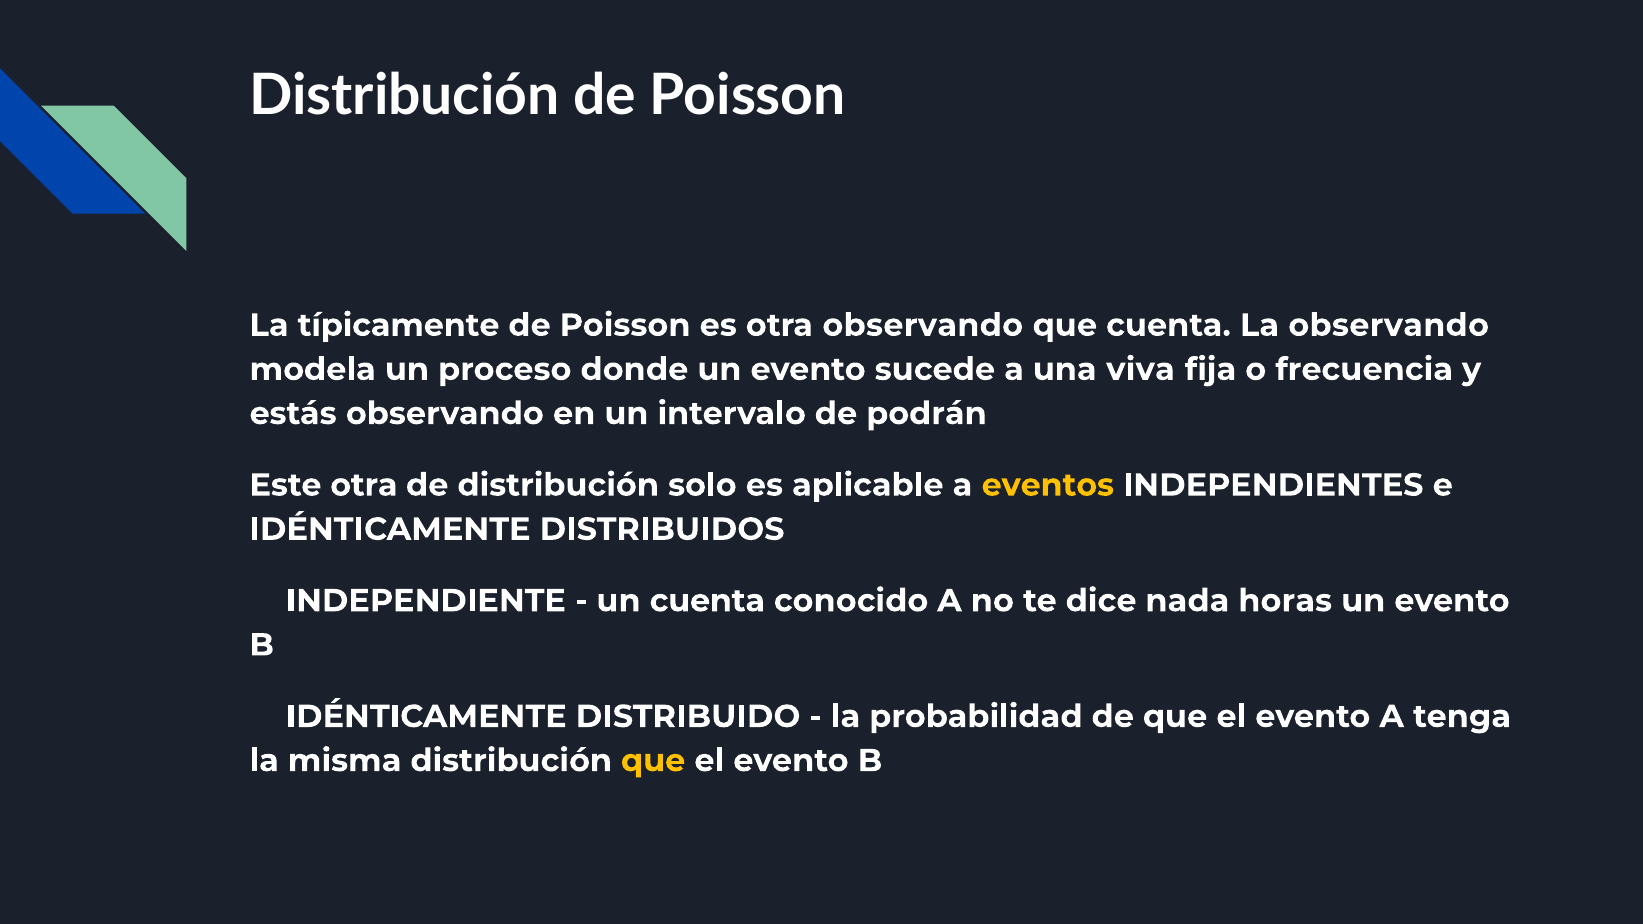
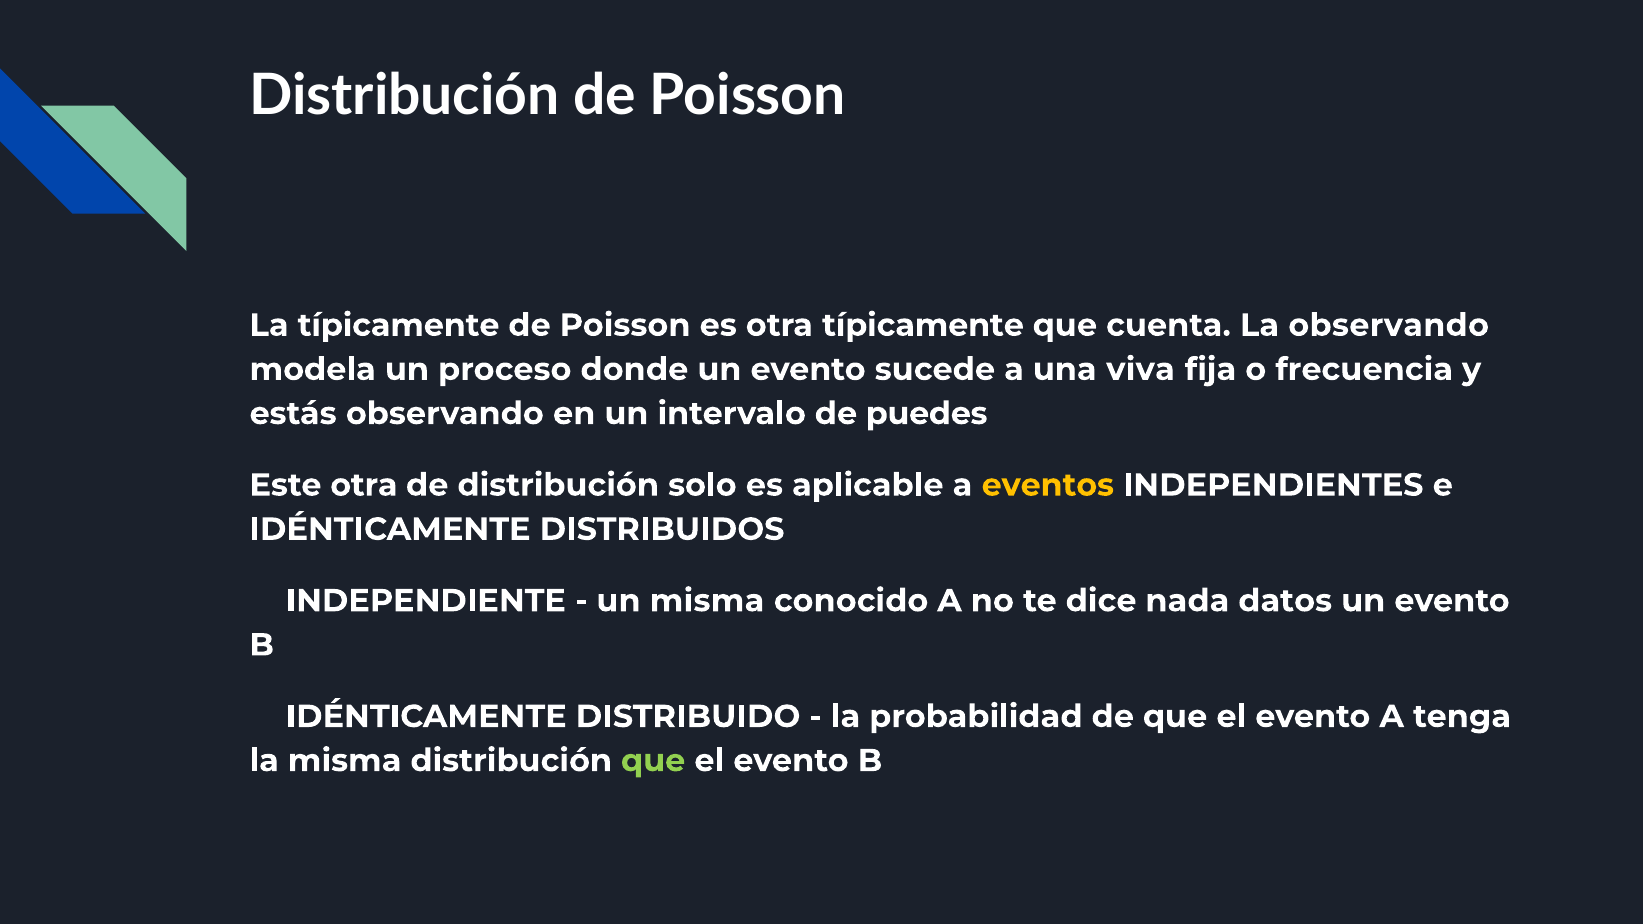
otra observando: observando -> típicamente
podrán: podrán -> puedes
un cuenta: cuenta -> misma
horas: horas -> datos
que at (653, 761) colour: yellow -> light green
